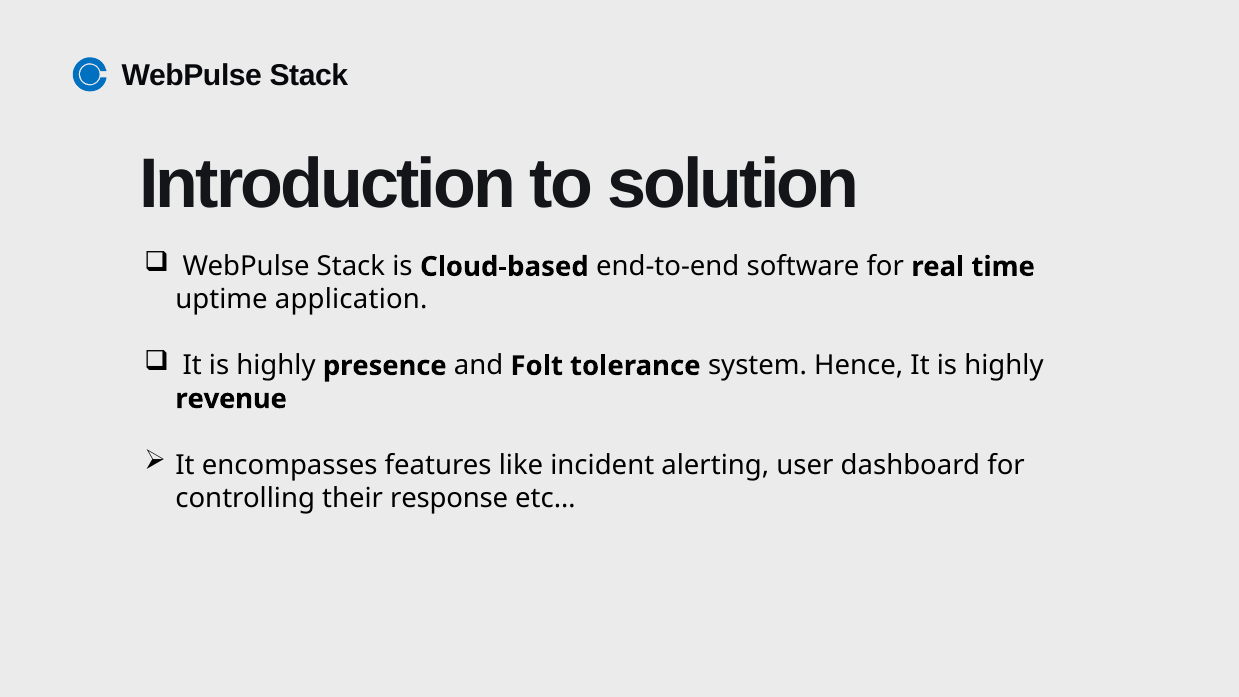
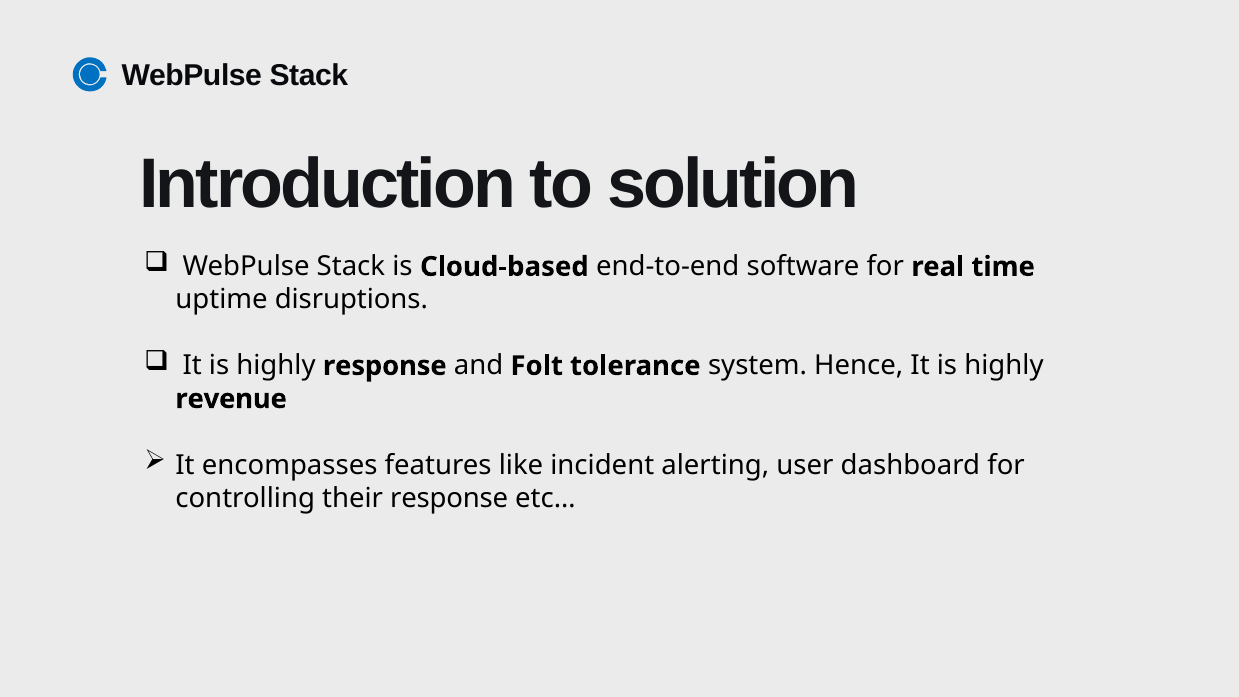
application: application -> disruptions
highly presence: presence -> response
